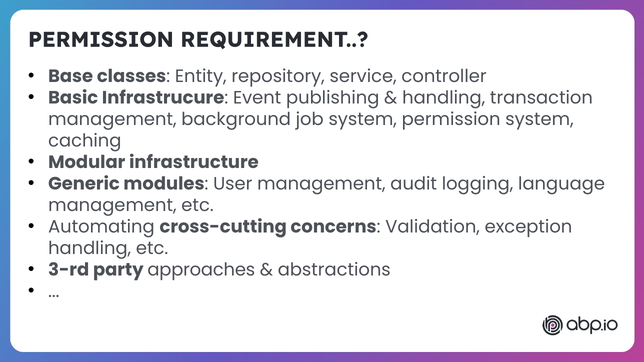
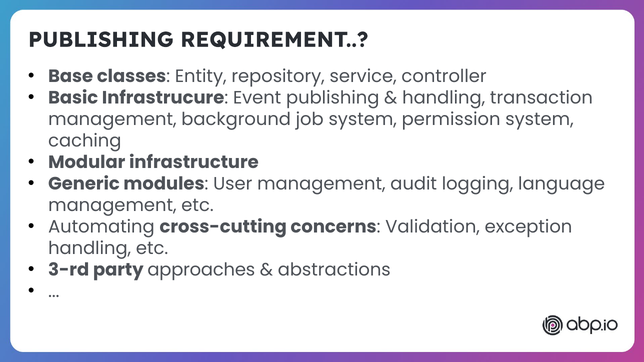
PERMISSION at (101, 40): PERMISSION -> PUBLISHING
